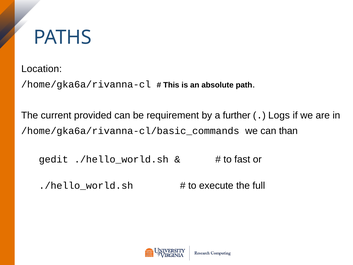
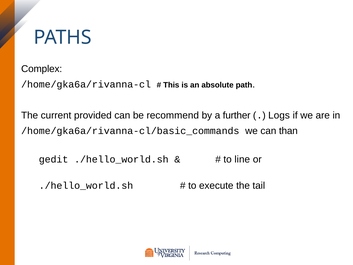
Location: Location -> Complex
requirement: requirement -> recommend
fast: fast -> line
full: full -> tail
